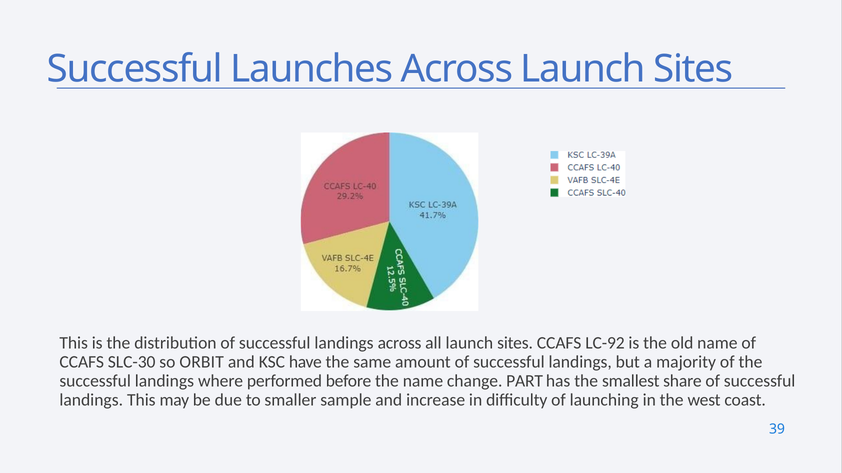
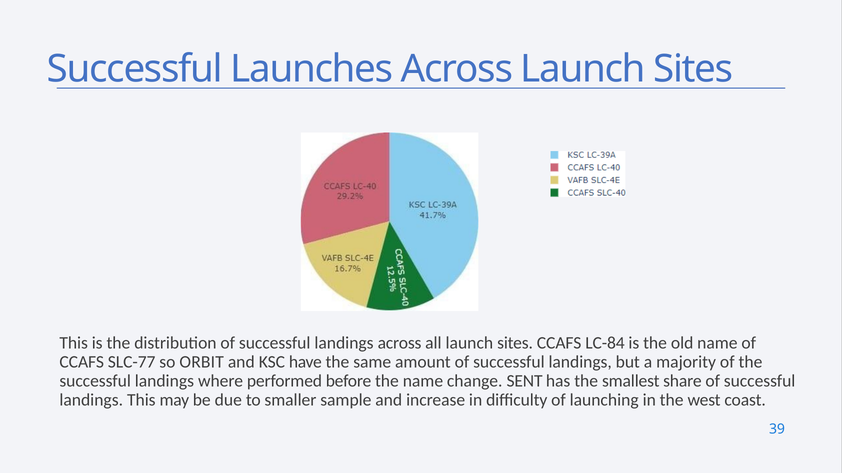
LC-92: LC-92 -> LC-84
SLC-30: SLC-30 -> SLC-77
PART: PART -> SENT
